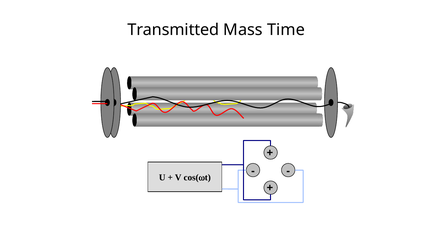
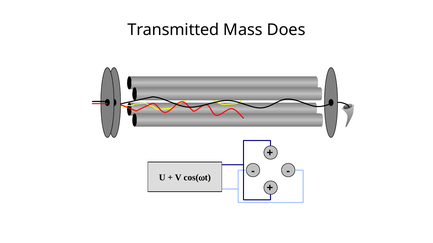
Time: Time -> Does
